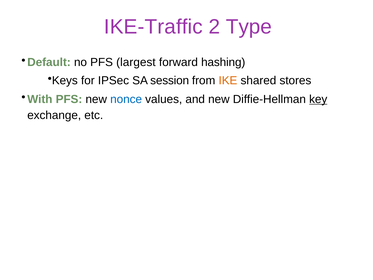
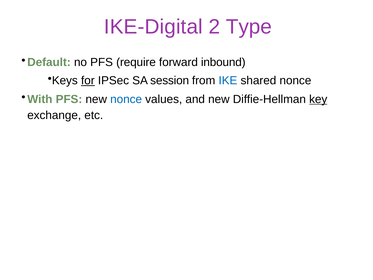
IKE-Traffic: IKE-Traffic -> IKE-Digital
largest: largest -> require
hashing: hashing -> inbound
for underline: none -> present
IKE colour: orange -> blue
shared stores: stores -> nonce
